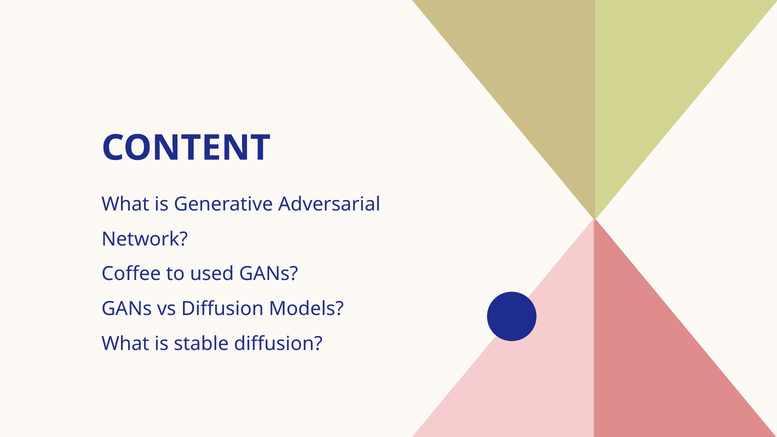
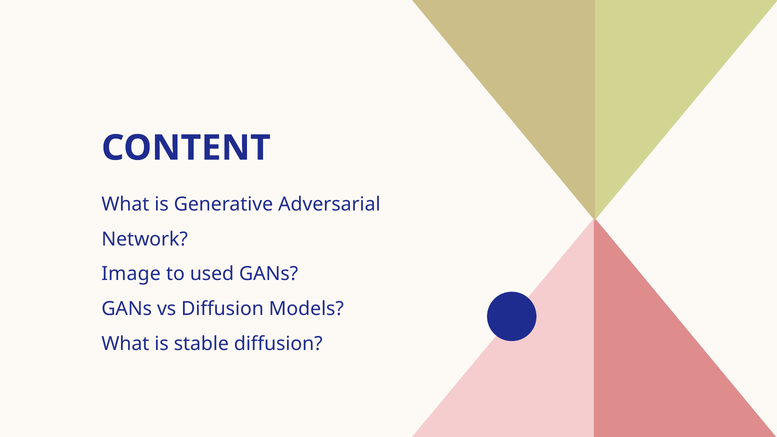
Coffee: Coffee -> Image
